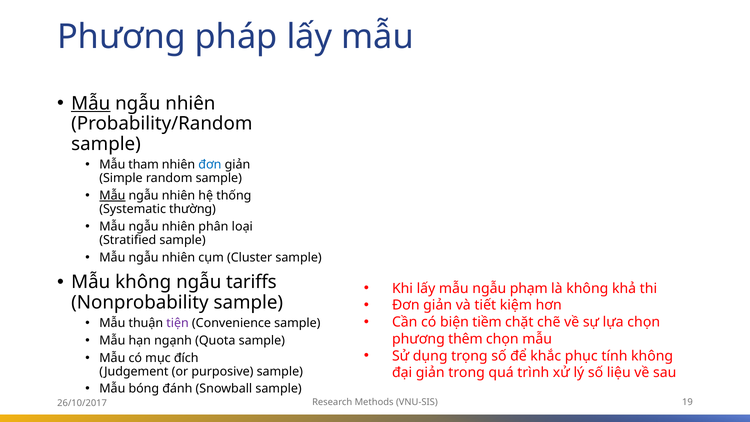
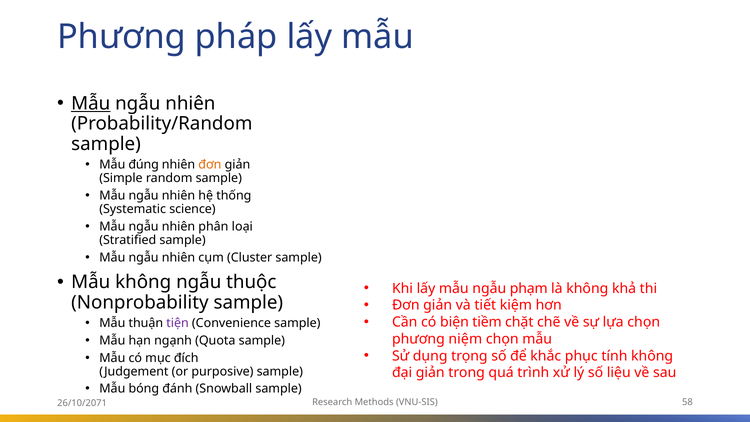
tham: tham -> đúng
đơn at (210, 165) colour: blue -> orange
Mẫu at (112, 196) underline: present -> none
thường: thường -> science
tariffs: tariffs -> thuộc
thêm: thêm -> niệm
19: 19 -> 58
26/10/2017: 26/10/2017 -> 26/10/2071
